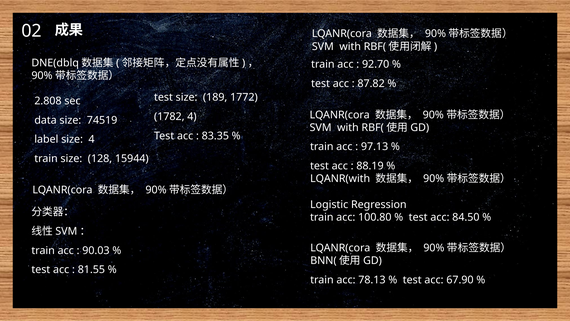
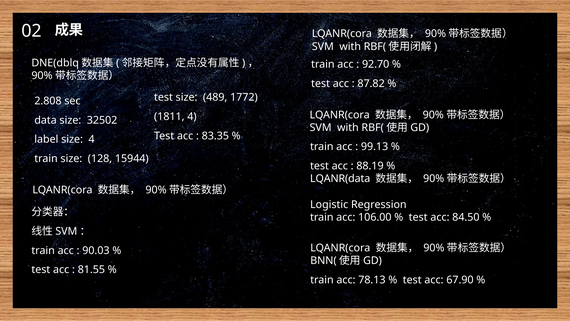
189: 189 -> 489
1782: 1782 -> 1811
74519: 74519 -> 32502
97.13: 97.13 -> 99.13
LQANR(with: LQANR(with -> LQANR(data
100.80: 100.80 -> 106.00
